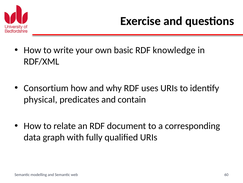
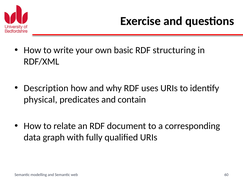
knowledge: knowledge -> structuring
Consortium: Consortium -> Description
